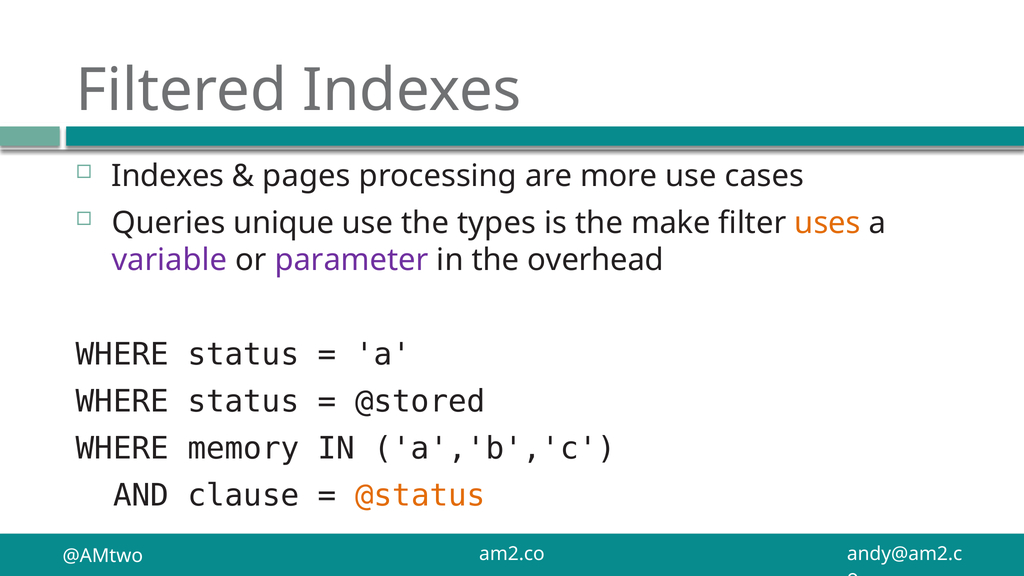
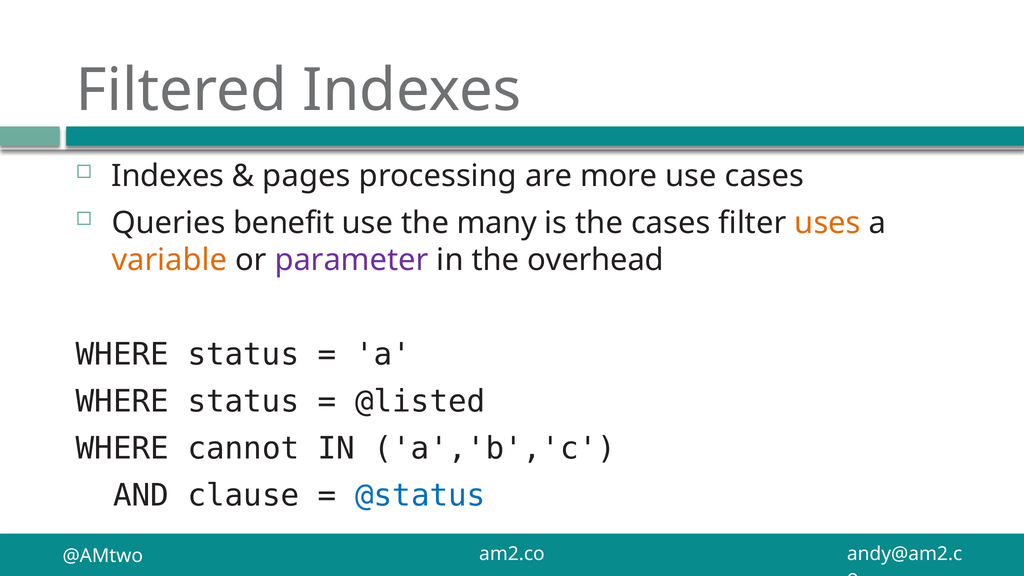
unique: unique -> benefit
types: types -> many
the make: make -> cases
variable colour: purple -> orange
@stored: @stored -> @listed
memory: memory -> cannot
@status colour: orange -> blue
